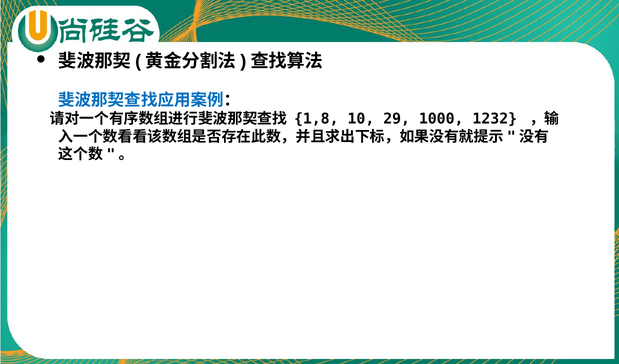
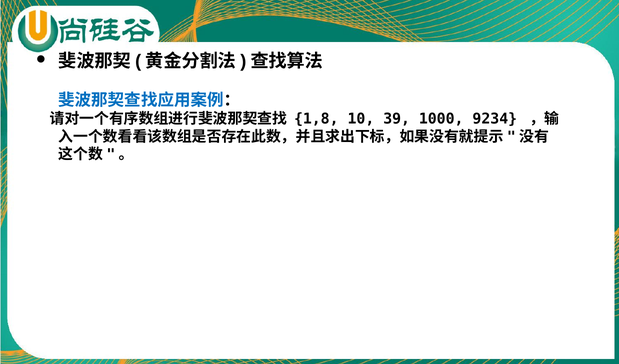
29: 29 -> 39
1232: 1232 -> 9234
